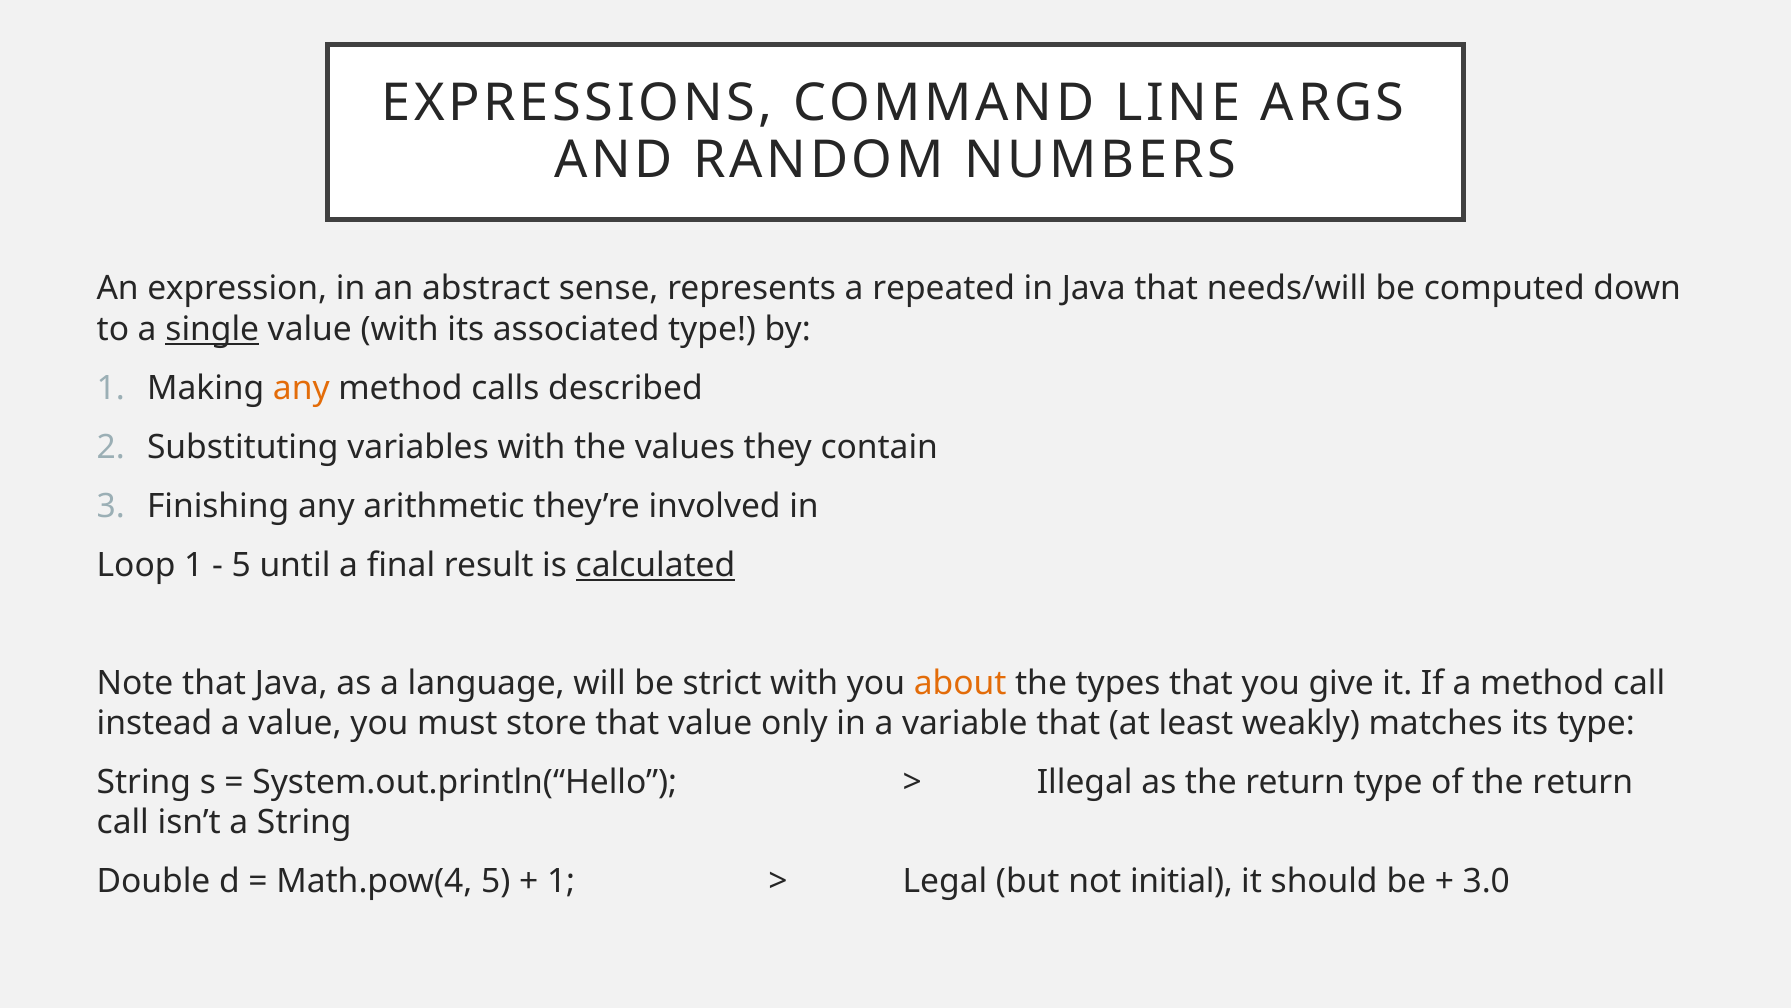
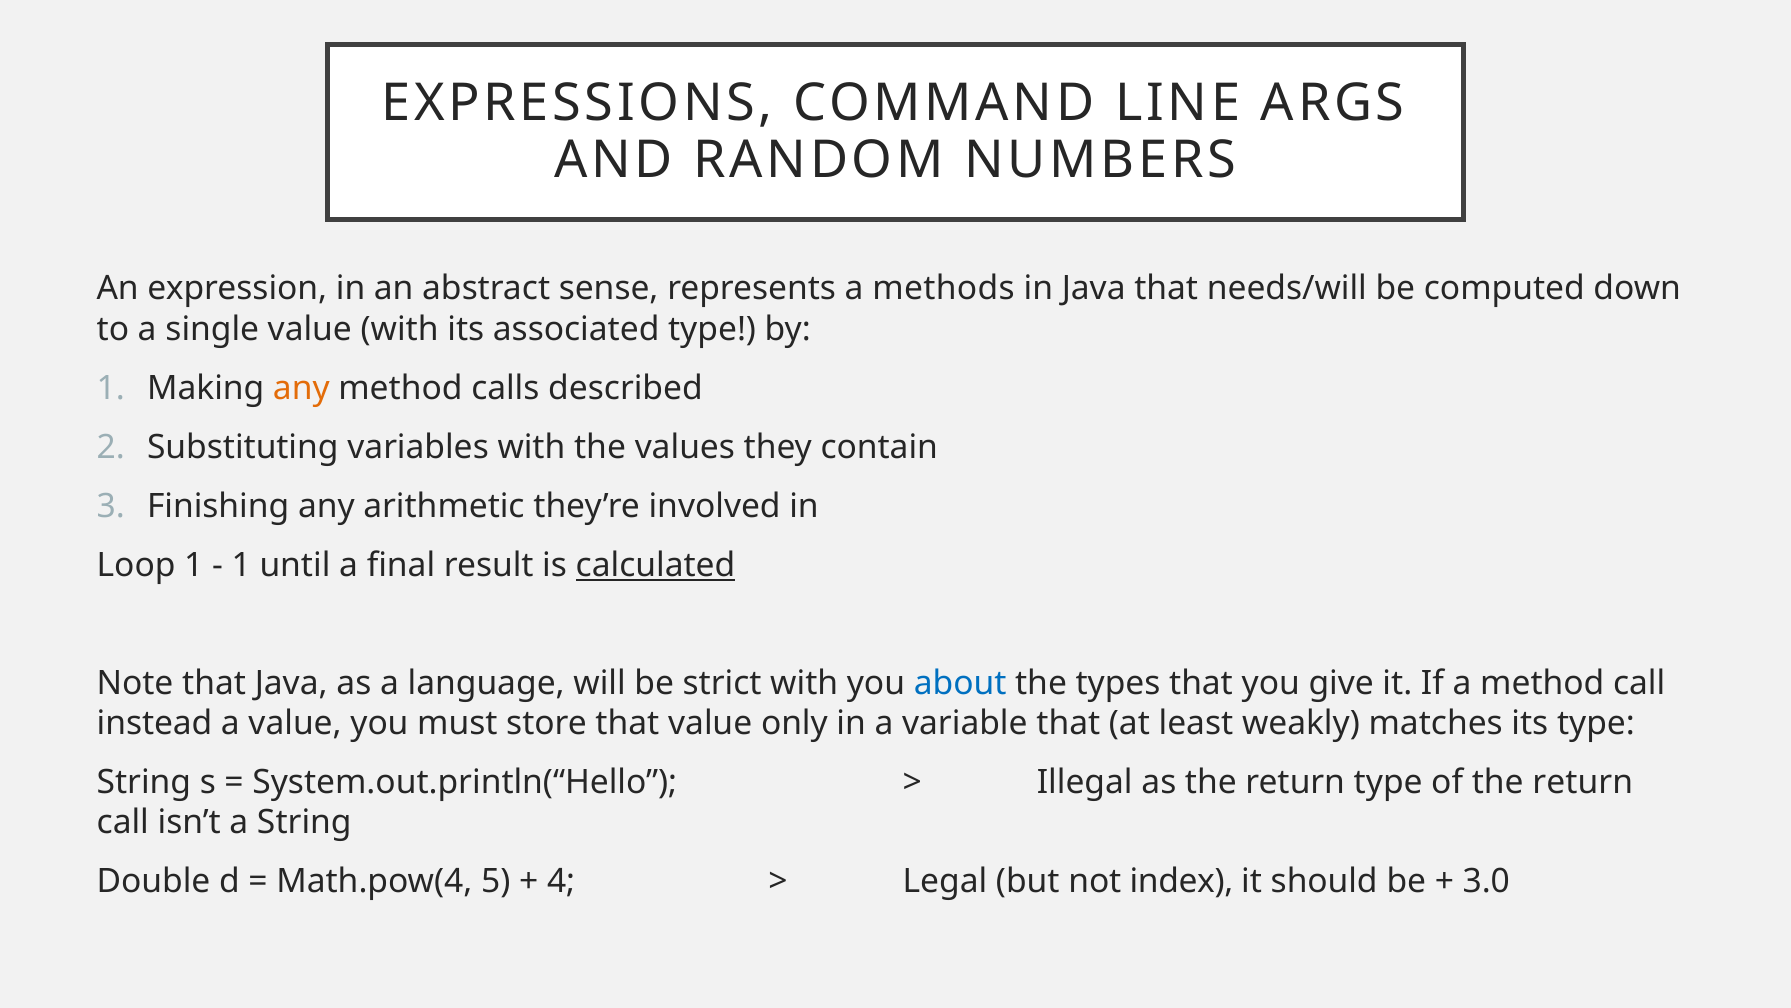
repeated: repeated -> methods
single underline: present -> none
5 at (241, 565): 5 -> 1
about colour: orange -> blue
1 at (561, 881): 1 -> 4
initial: initial -> index
